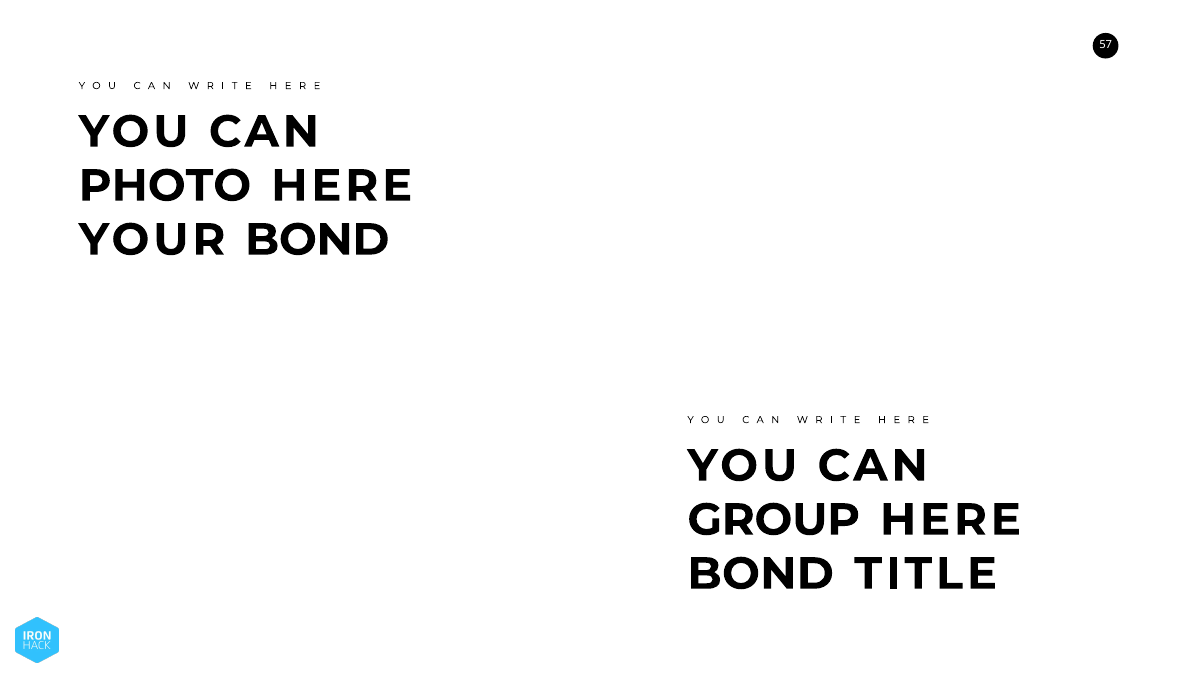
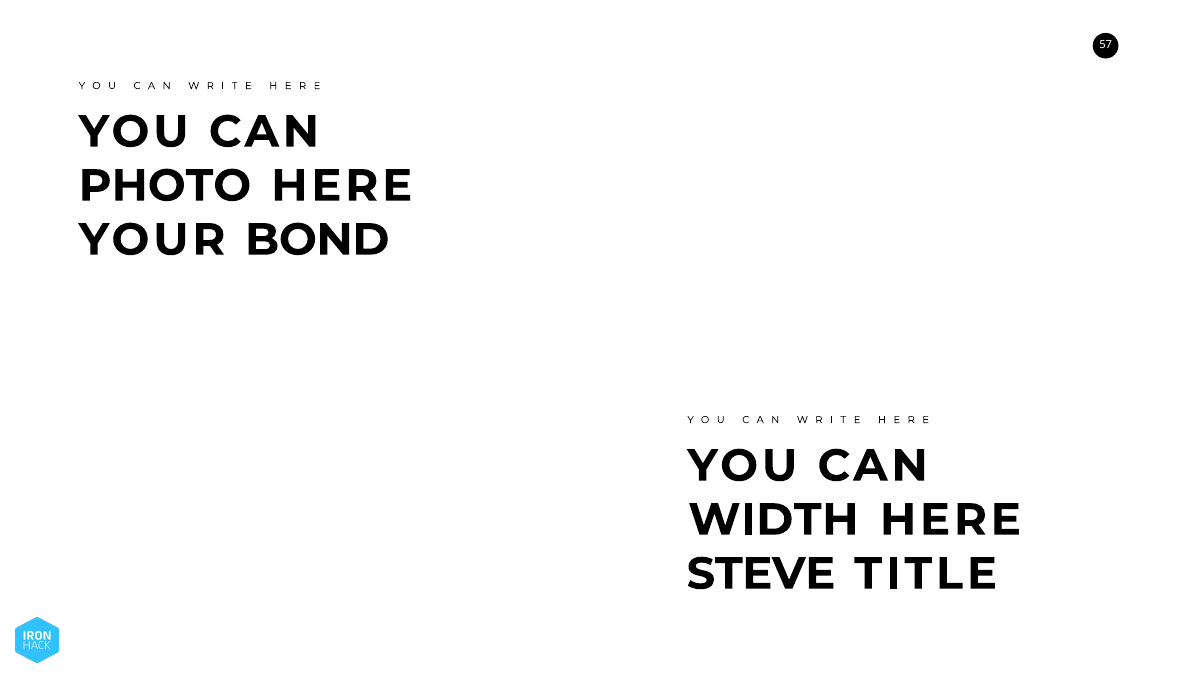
GROUP: GROUP -> WIDTH
BOND at (761, 574): BOND -> STEVE
